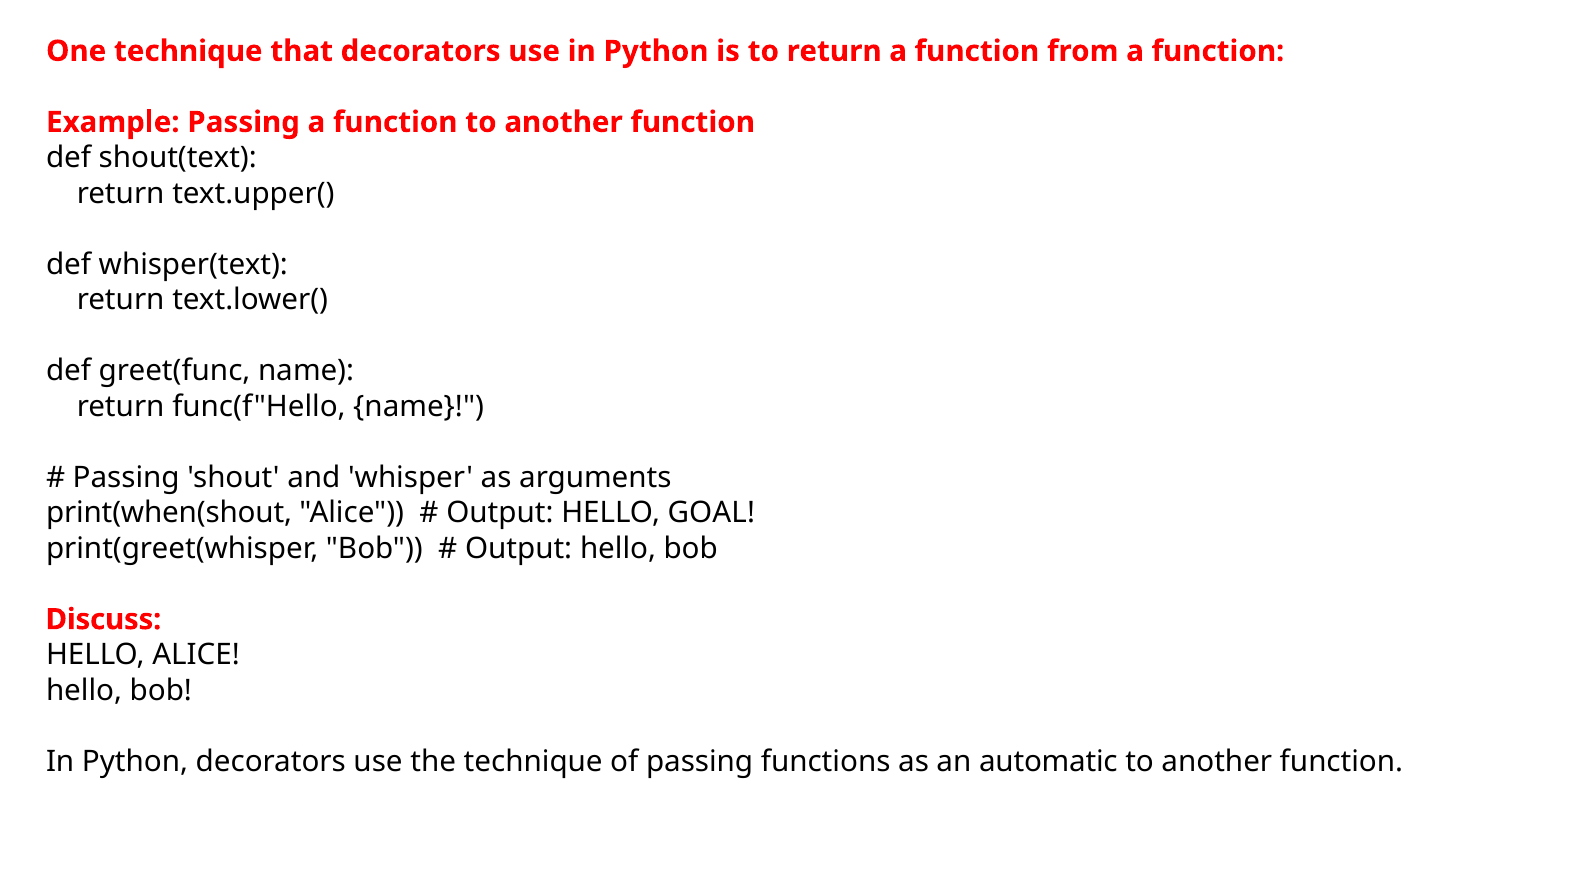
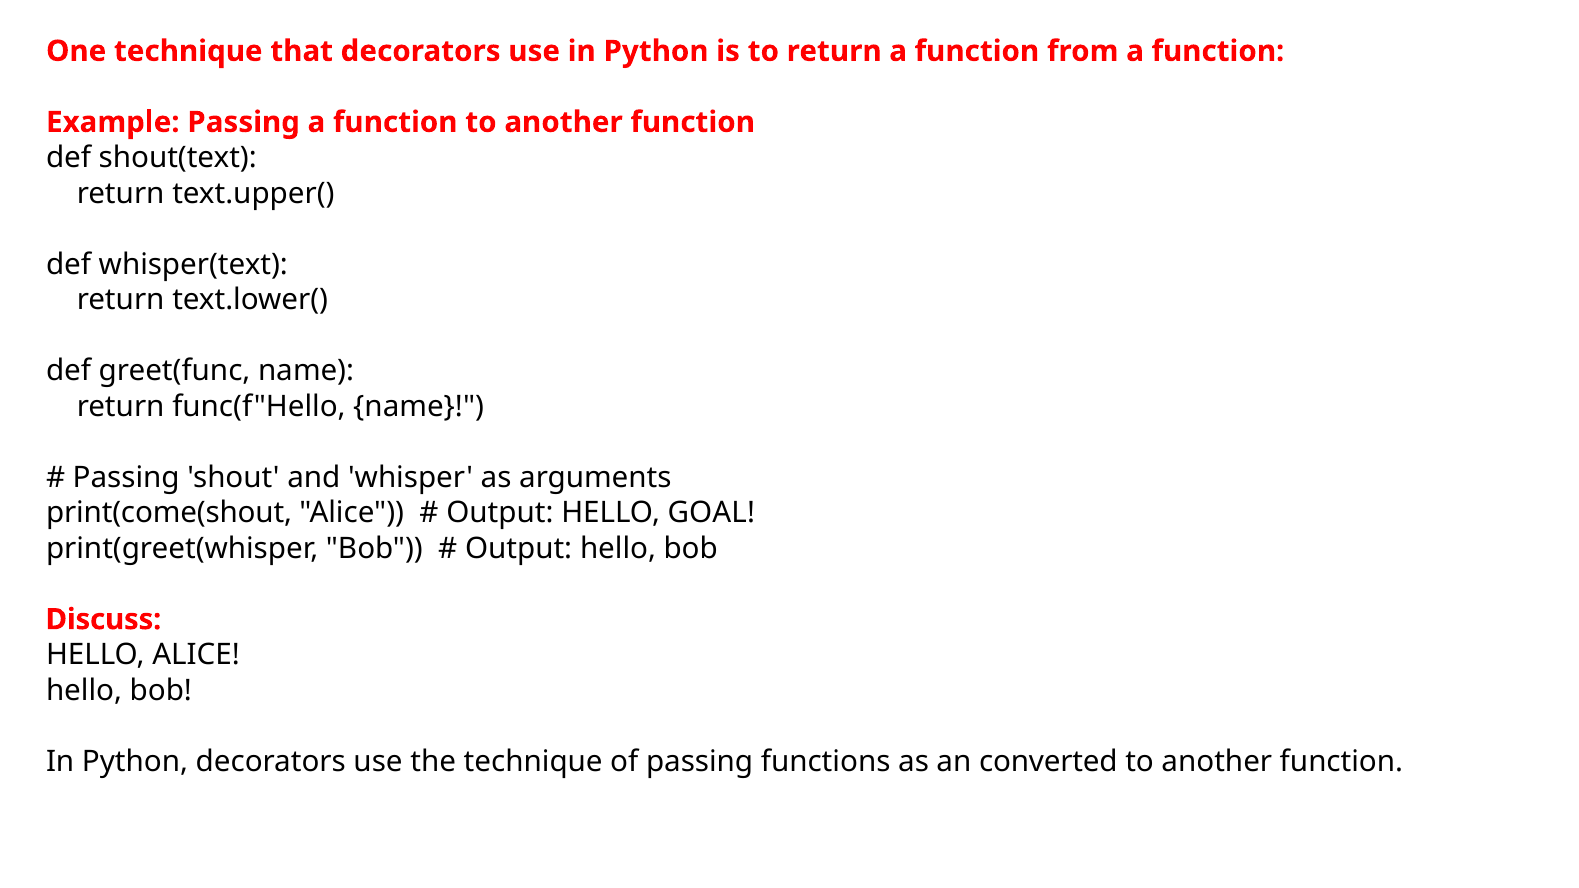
print(when(shout: print(when(shout -> print(come(shout
automatic: automatic -> converted
